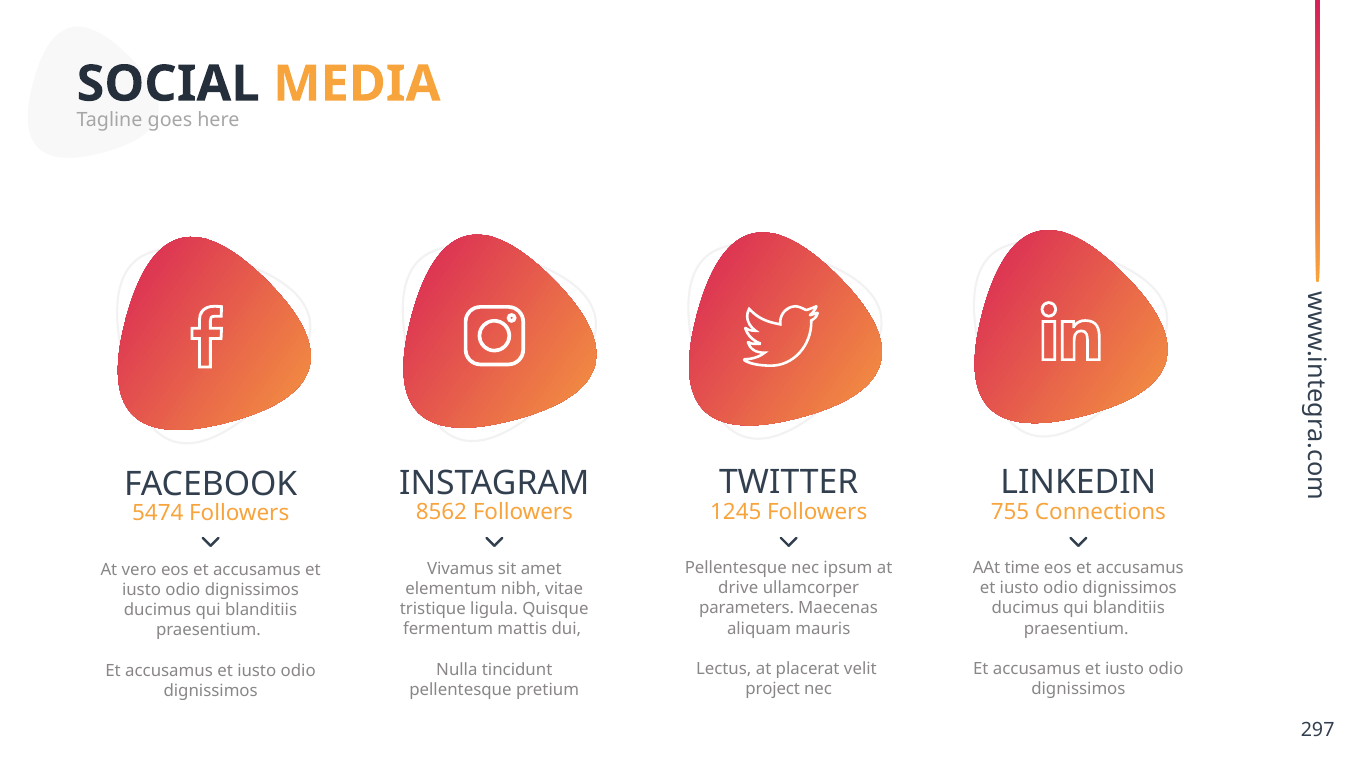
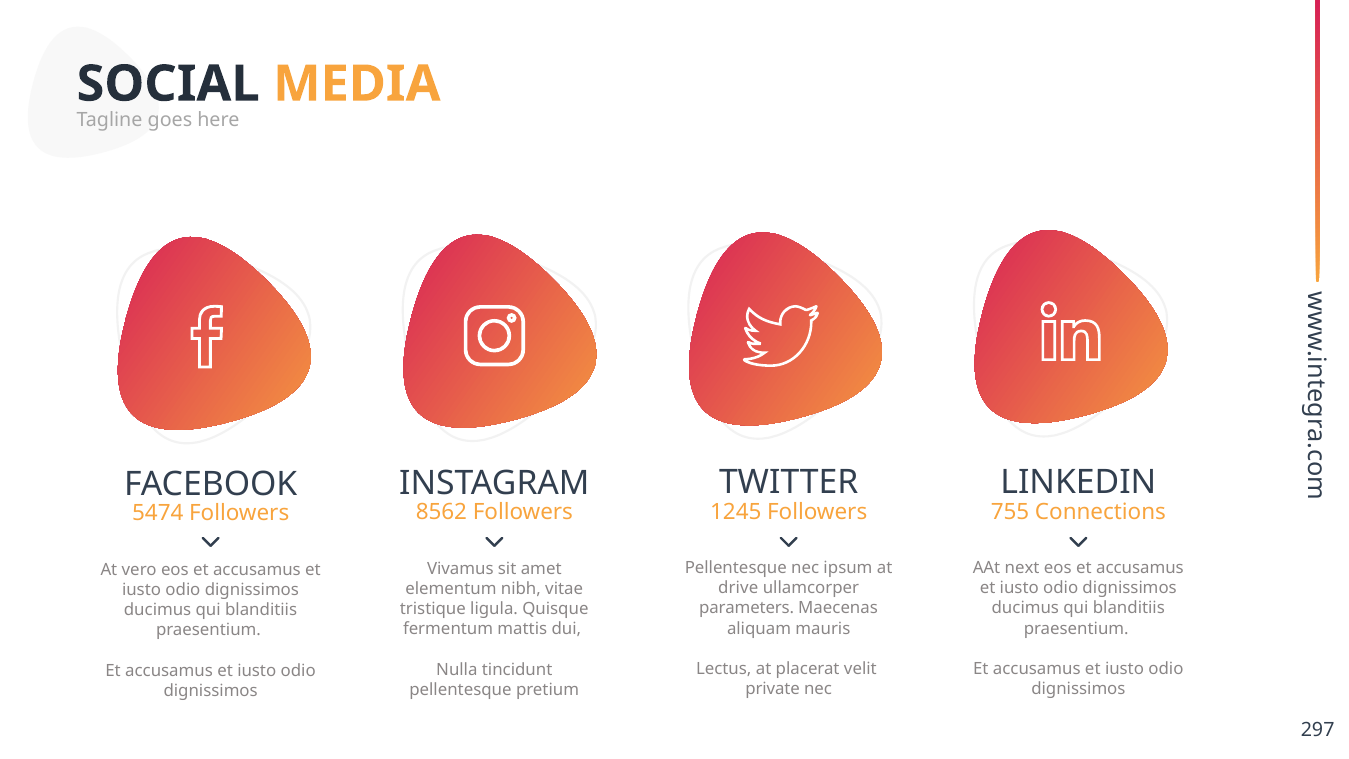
time: time -> next
project: project -> private
